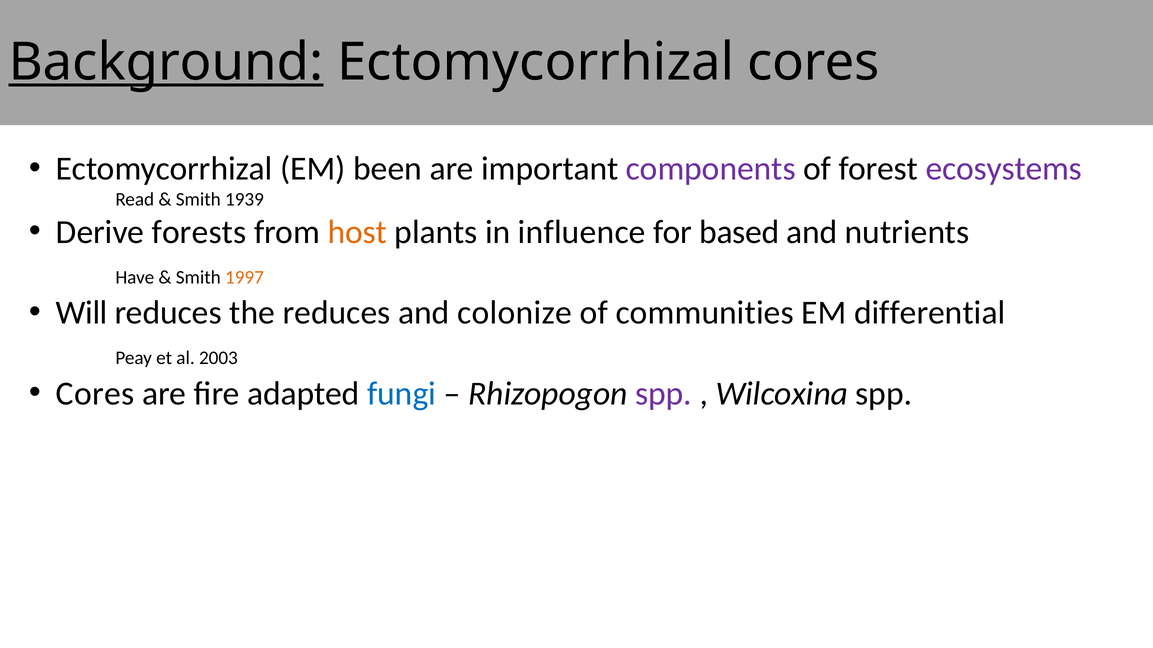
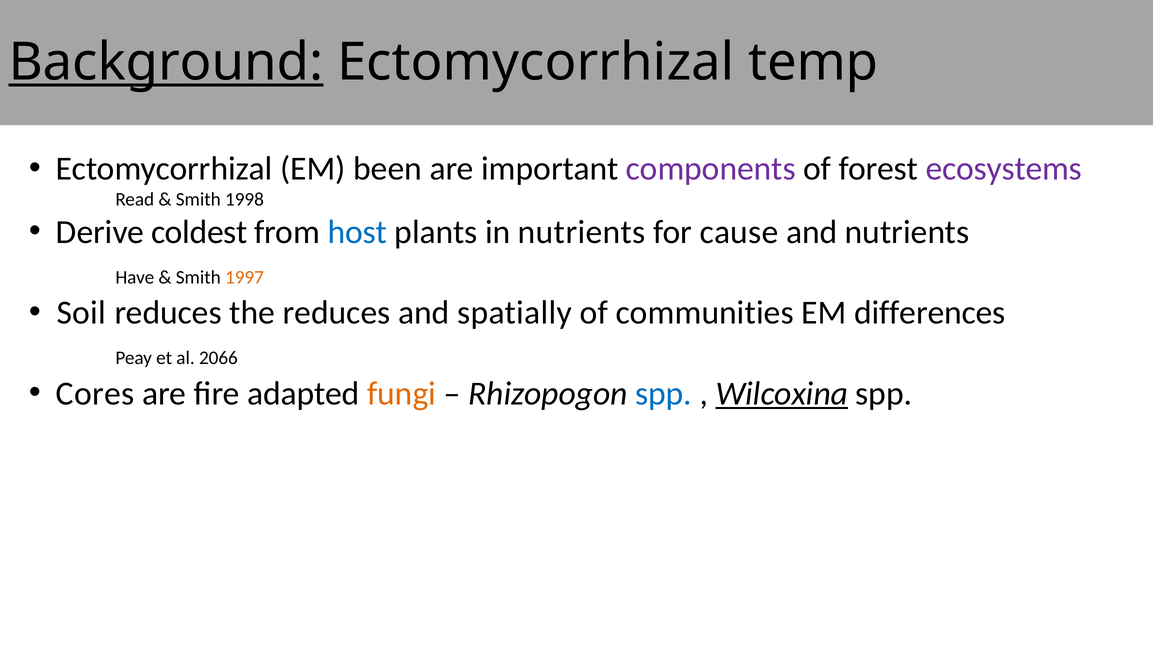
Ectomycorrhizal cores: cores -> temp
1939: 1939 -> 1998
forests: forests -> coldest
host colour: orange -> blue
in influence: influence -> nutrients
based: based -> cause
Will: Will -> Soil
colonize: colonize -> spatially
differential: differential -> differences
2003: 2003 -> 2066
fungi colour: blue -> orange
spp at (664, 394) colour: purple -> blue
Wilcoxina underline: none -> present
